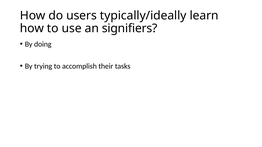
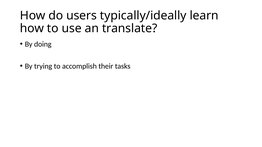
signifiers: signifiers -> translate
